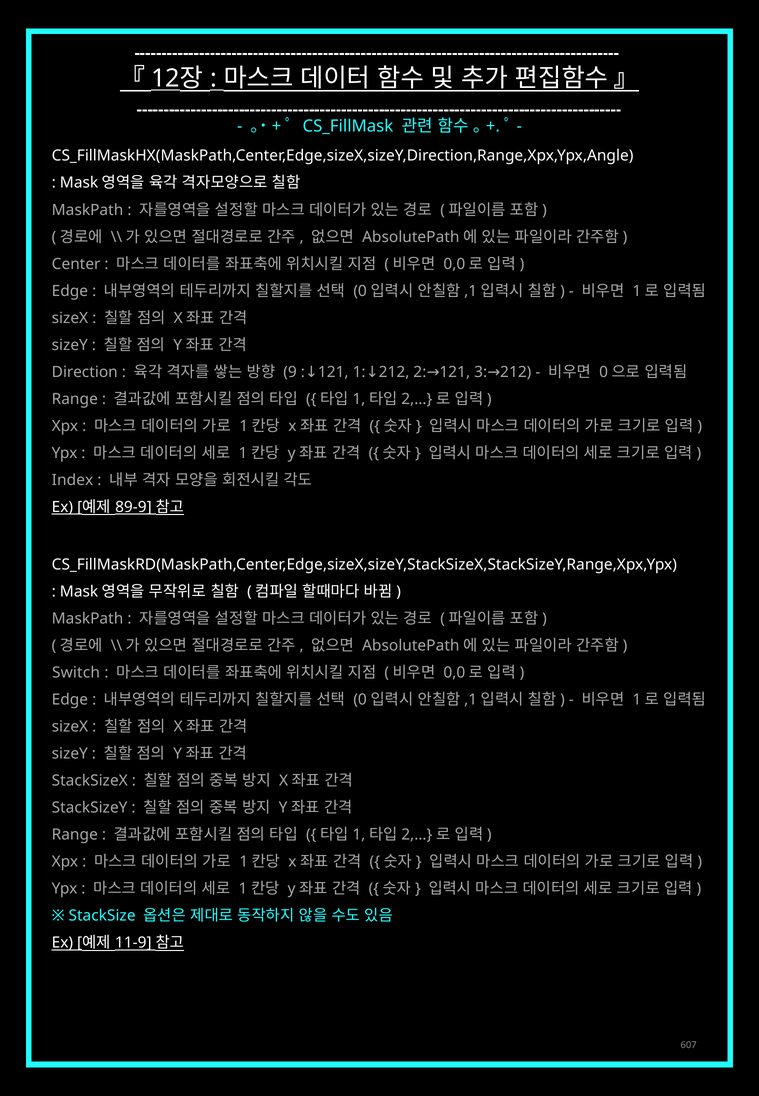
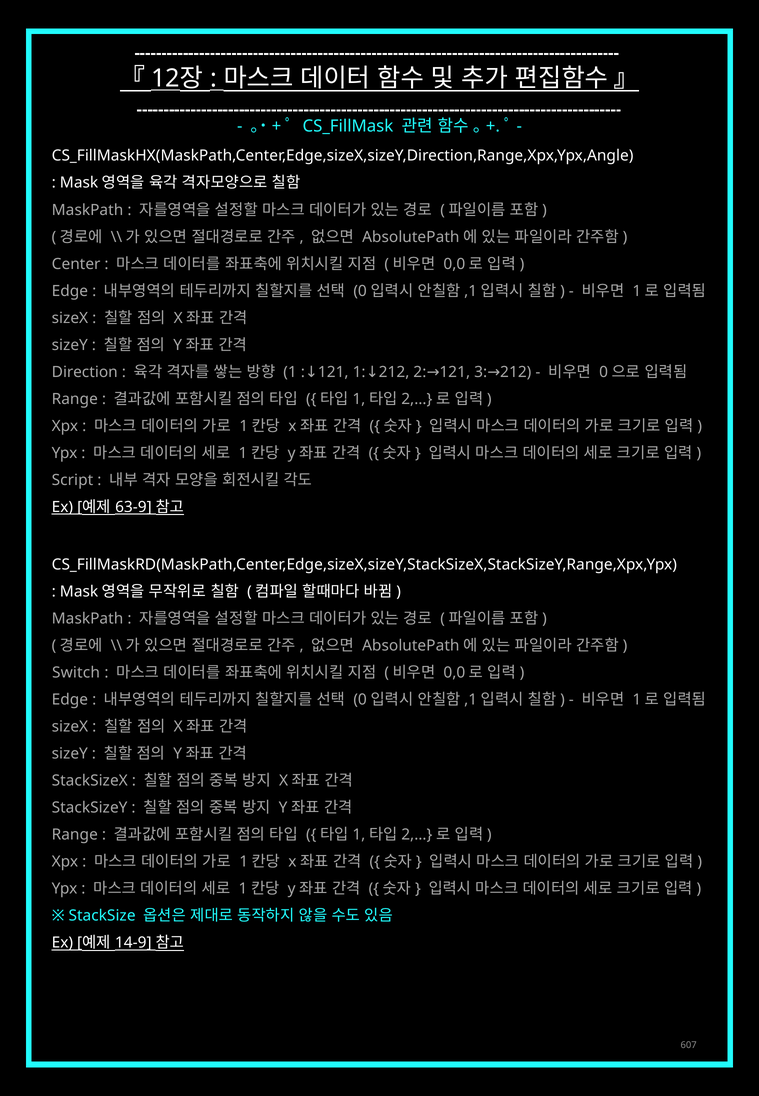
9 at (290, 372): 9 -> 1
Index: Index -> Script
89-9: 89-9 -> 63-9
11-9: 11-9 -> 14-9
